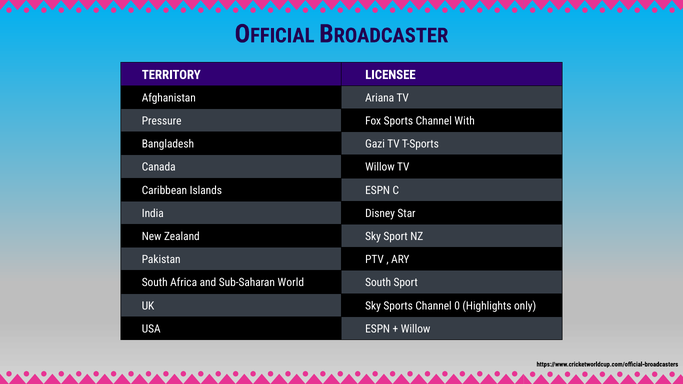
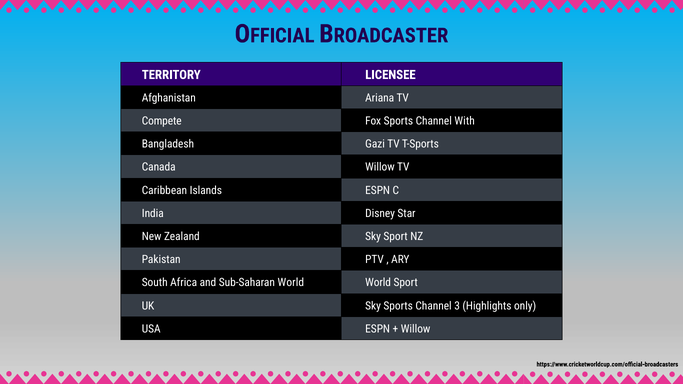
Pressure: Pressure -> Compete
South at (378, 283): South -> World
0: 0 -> 3
